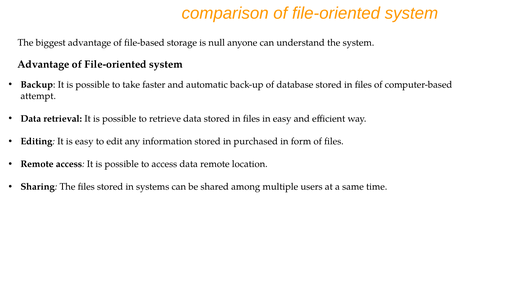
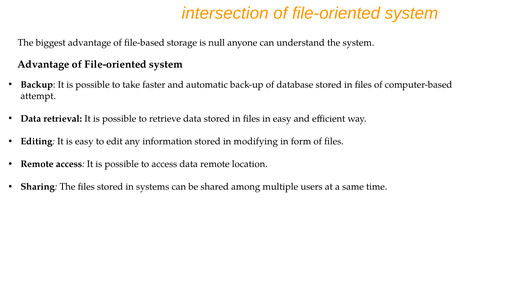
comparison: comparison -> intersection
purchased: purchased -> modifying
